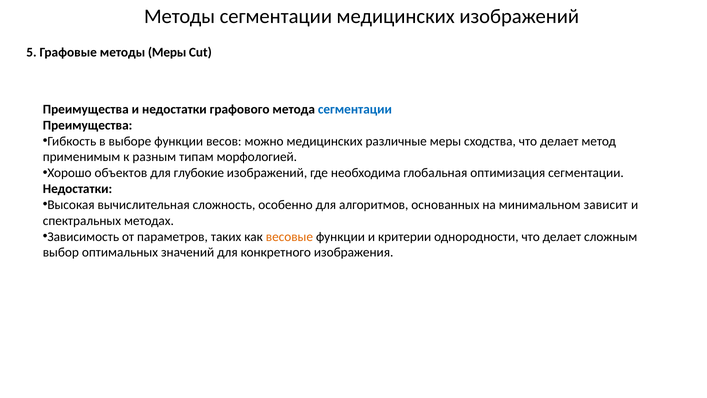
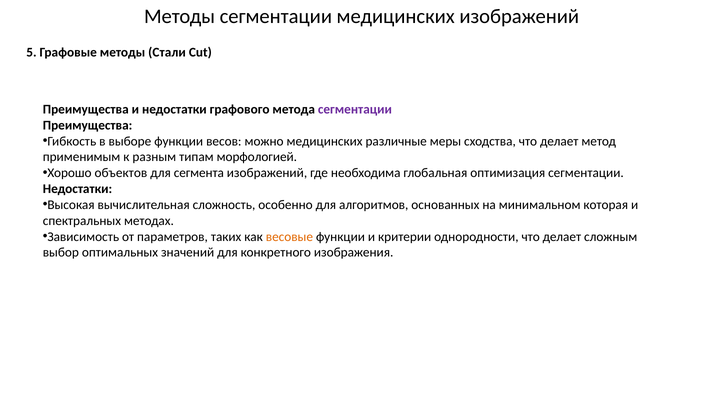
методы Меры: Меры -> Стали
сегментации at (355, 109) colour: blue -> purple
глубокие: глубокие -> сегмента
зависит: зависит -> которая
